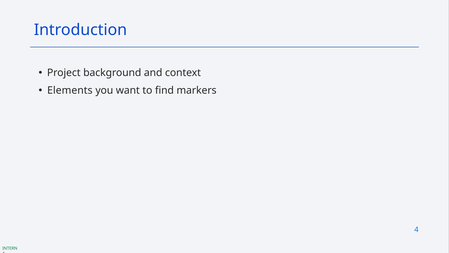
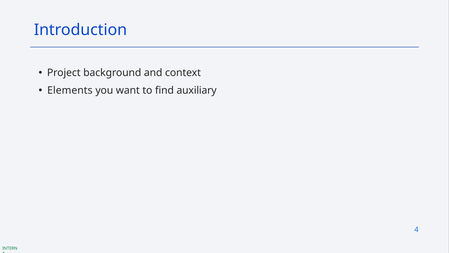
markers: markers -> auxiliary
